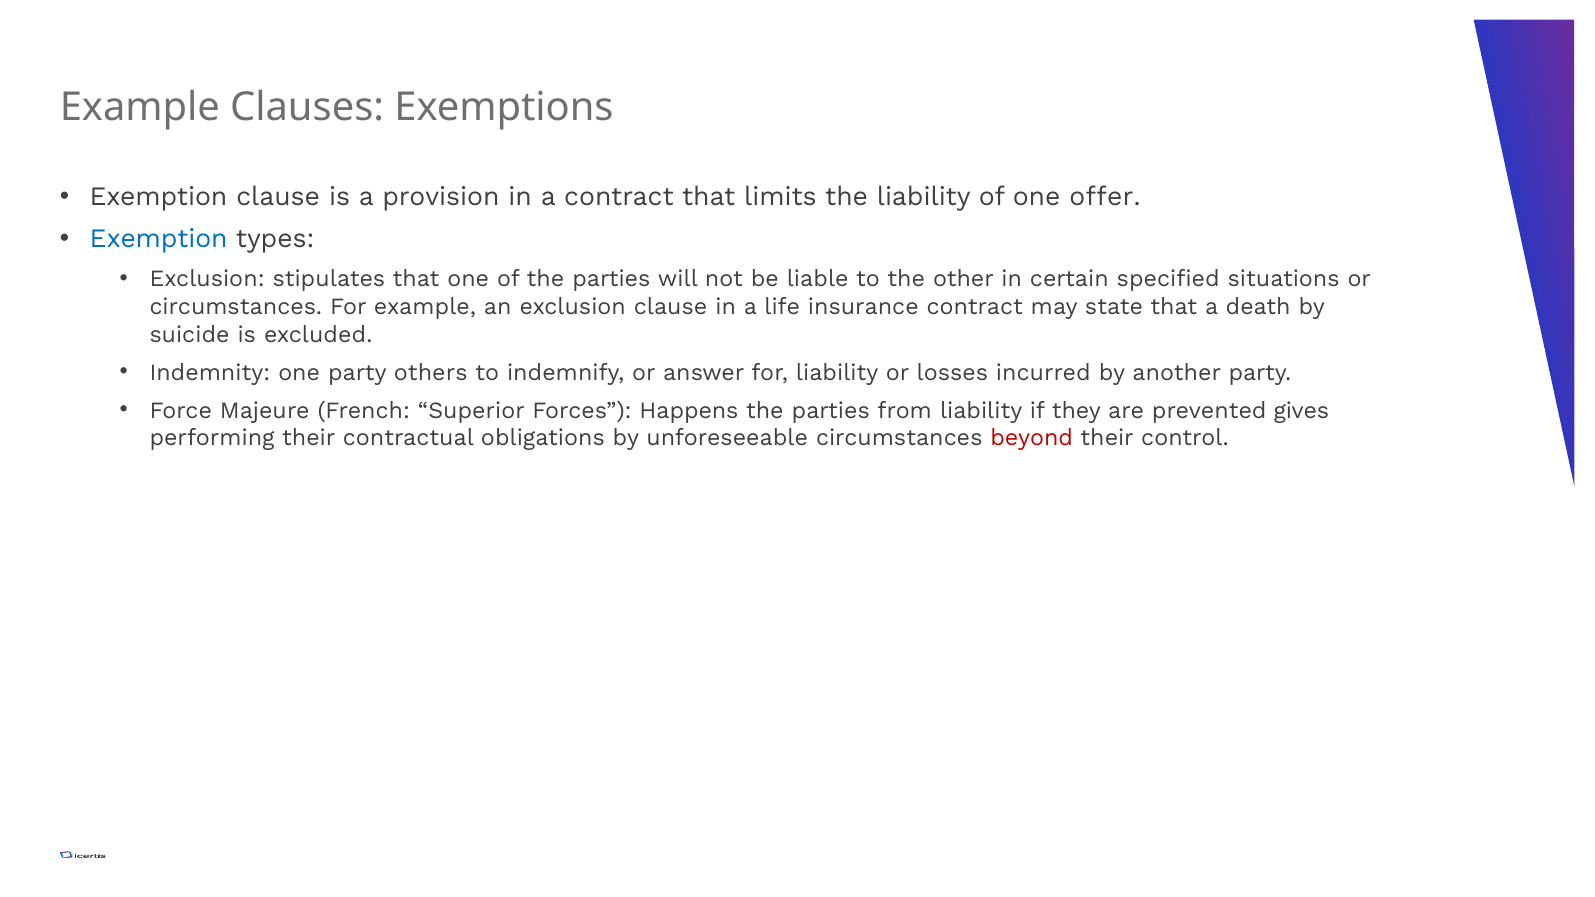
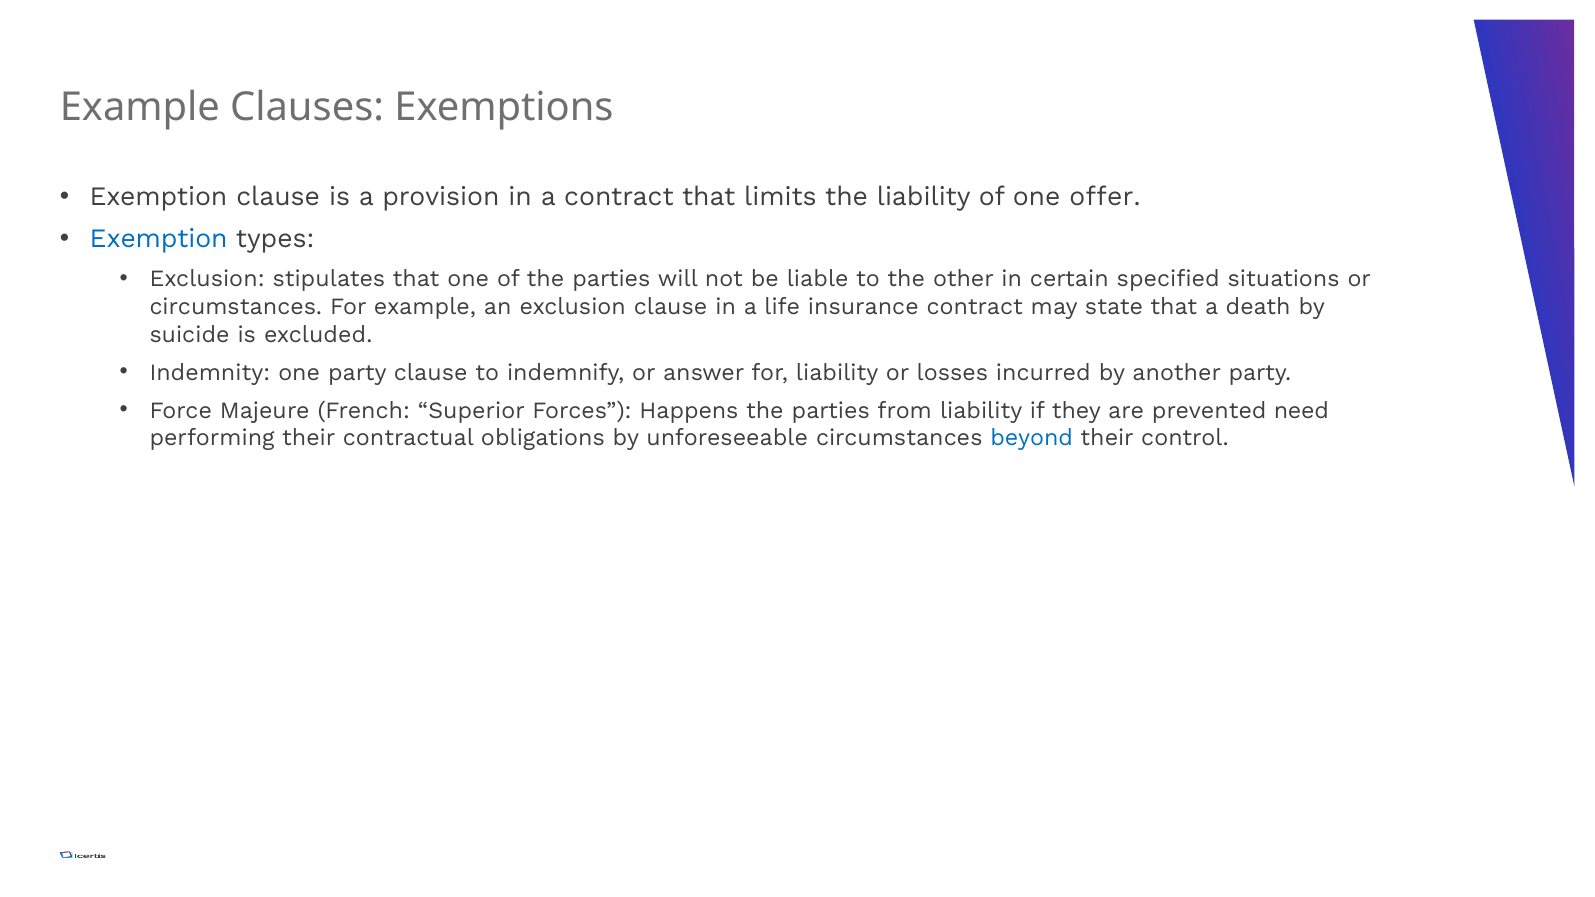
party others: others -> clause
gives: gives -> need
beyond colour: red -> blue
